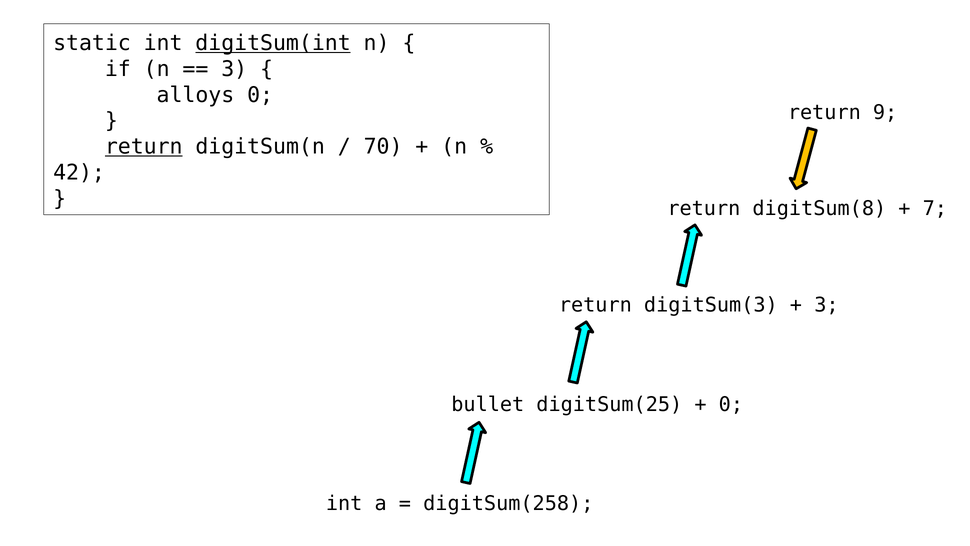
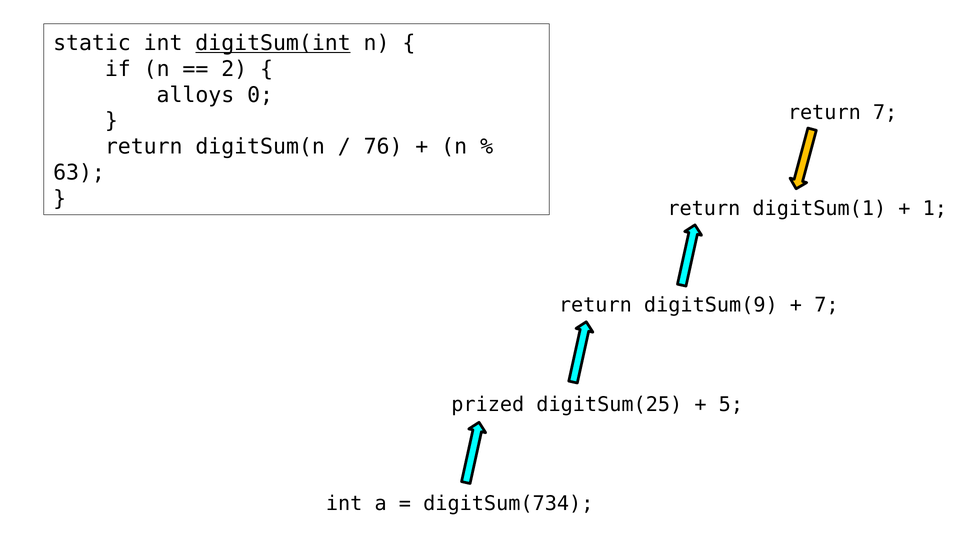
3 at (234, 69): 3 -> 2
return 9: 9 -> 7
return at (144, 147) underline: present -> none
70: 70 -> 76
42: 42 -> 63
digitSum(8: digitSum(8 -> digitSum(1
7: 7 -> 1
digitSum(3: digitSum(3 -> digitSum(9
3 at (826, 305): 3 -> 7
bullet: bullet -> prized
0 at (731, 404): 0 -> 5
digitSum(258: digitSum(258 -> digitSum(734
